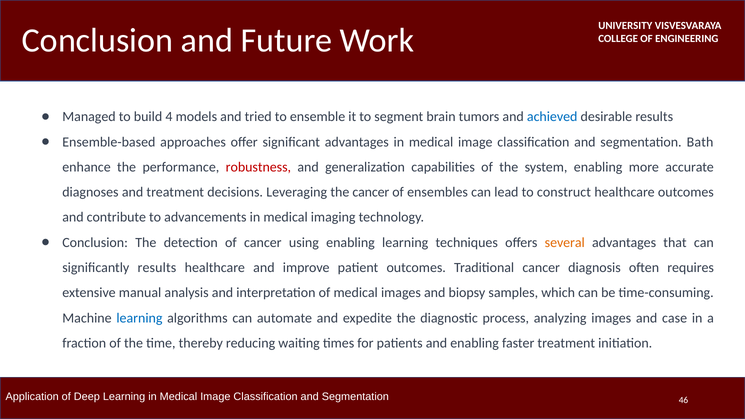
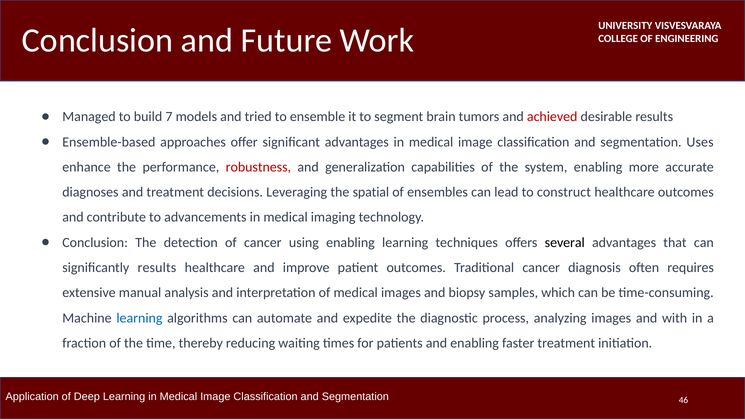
4: 4 -> 7
achieved colour: blue -> red
Bath: Bath -> Uses
the cancer: cancer -> spatial
several colour: orange -> black
case: case -> with
